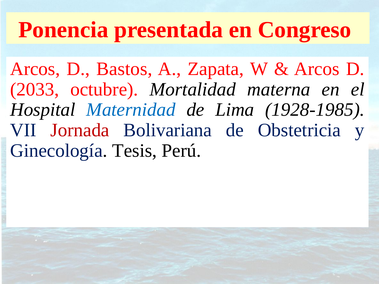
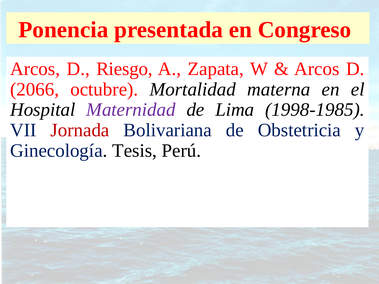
Bastos: Bastos -> Riesgo
2033: 2033 -> 2066
Maternidad colour: blue -> purple
1928-1985: 1928-1985 -> 1998-1985
